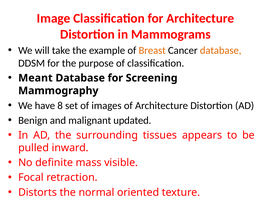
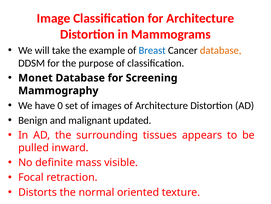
Breast colour: orange -> blue
Meant: Meant -> Monet
8: 8 -> 0
